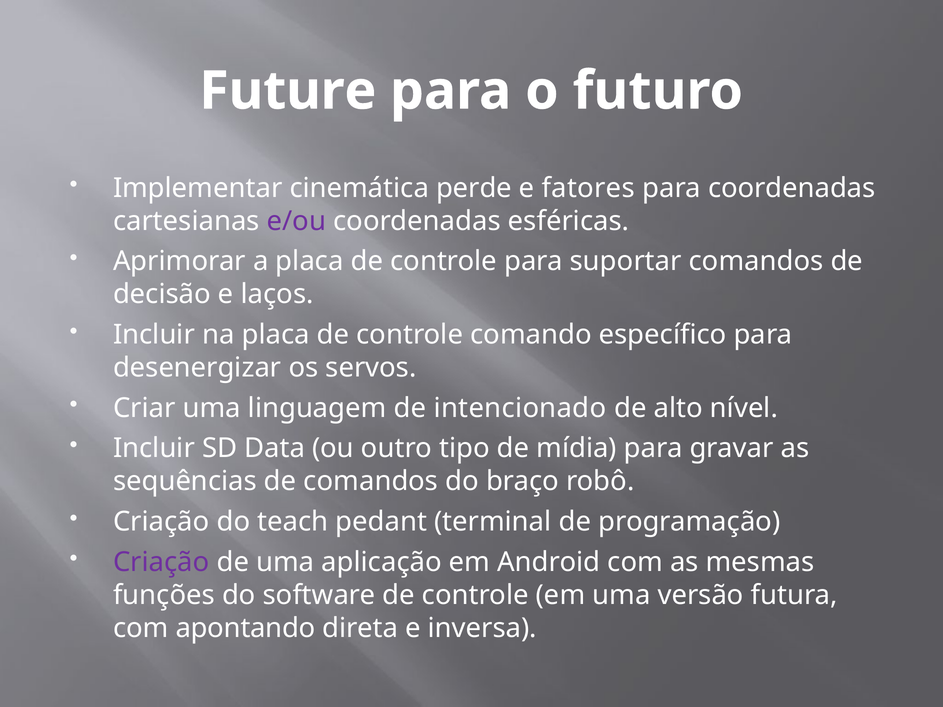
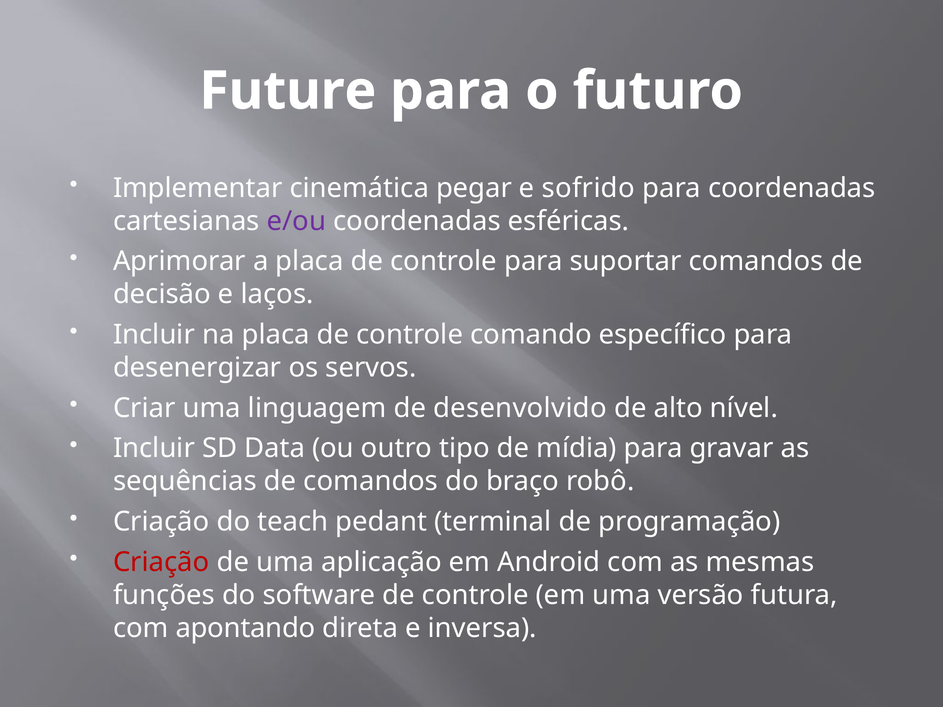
perde: perde -> pegar
fatores: fatores -> sofrido
intencionado: intencionado -> desenvolvido
Criação at (161, 562) colour: purple -> red
